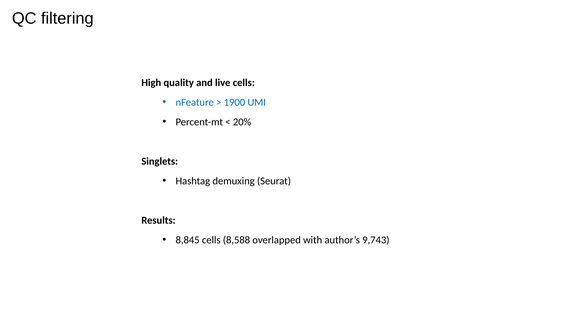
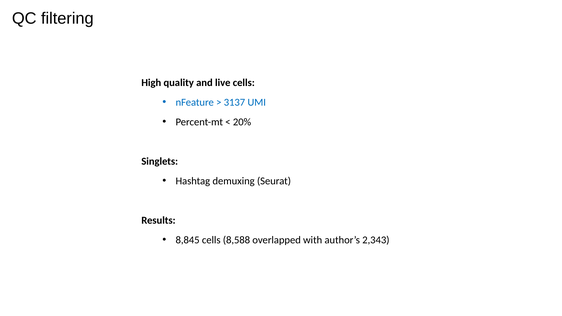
1900: 1900 -> 3137
9,743: 9,743 -> 2,343
